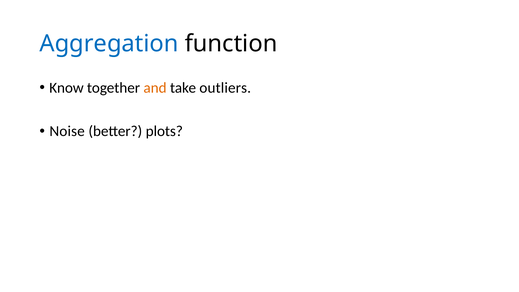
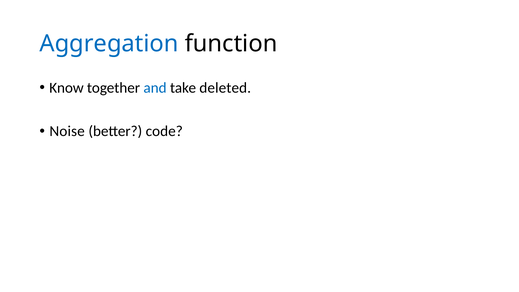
and colour: orange -> blue
outliers: outliers -> deleted
plots: plots -> code
